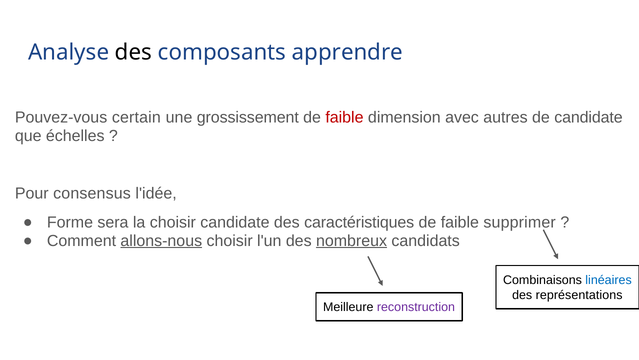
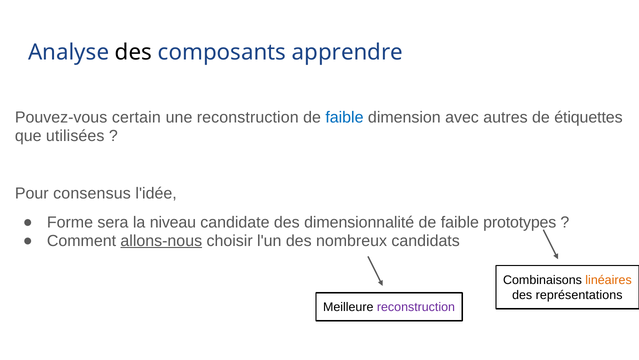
une grossissement: grossissement -> reconstruction
faible at (344, 117) colour: red -> blue
de candidate: candidate -> étiquettes
échelles: échelles -> utilisées
la choisir: choisir -> niveau
caractéristiques: caractéristiques -> dimensionnalité
supprimer: supprimer -> prototypes
nombreux underline: present -> none
linéaires colour: blue -> orange
